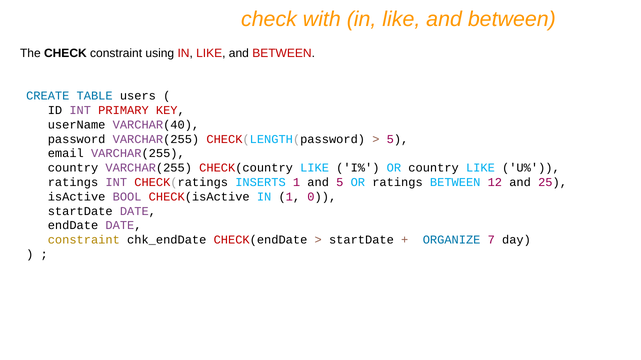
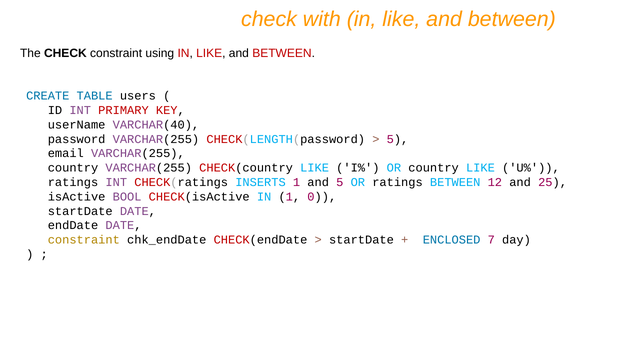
ORGANIZE: ORGANIZE -> ENCLOSED
